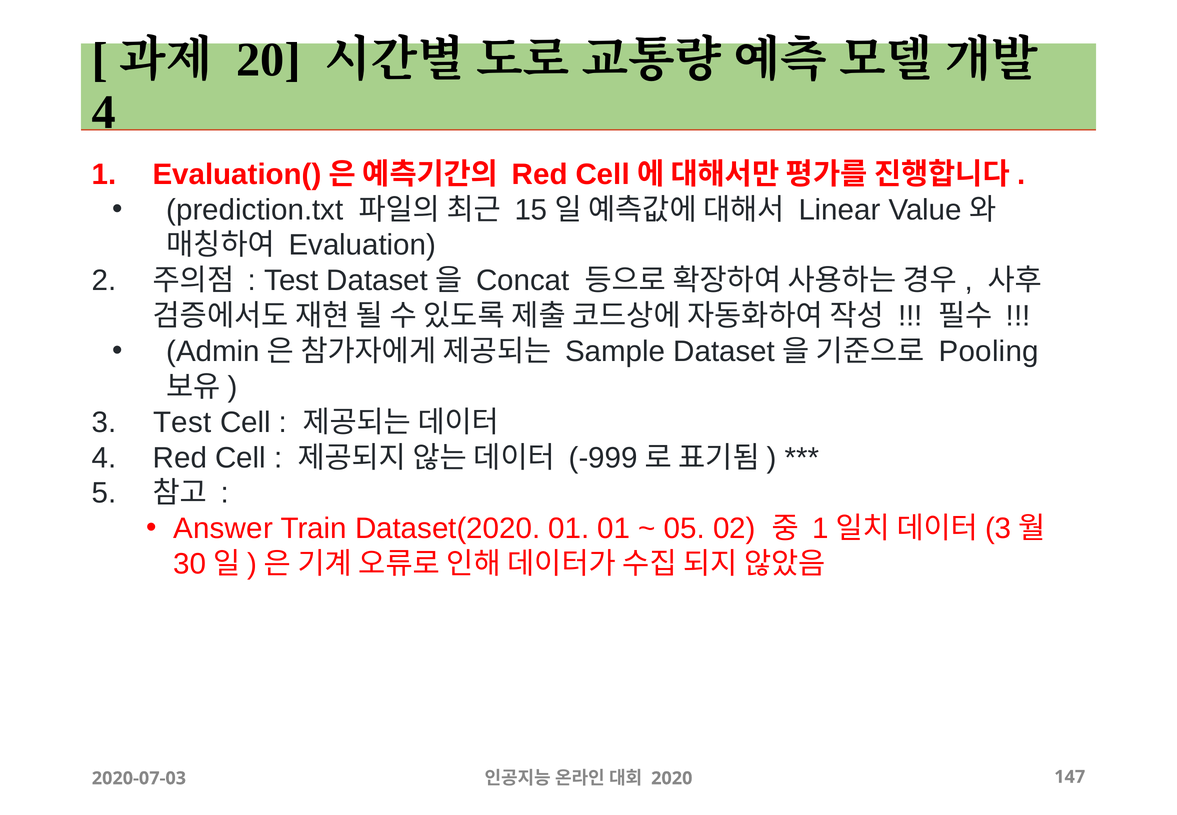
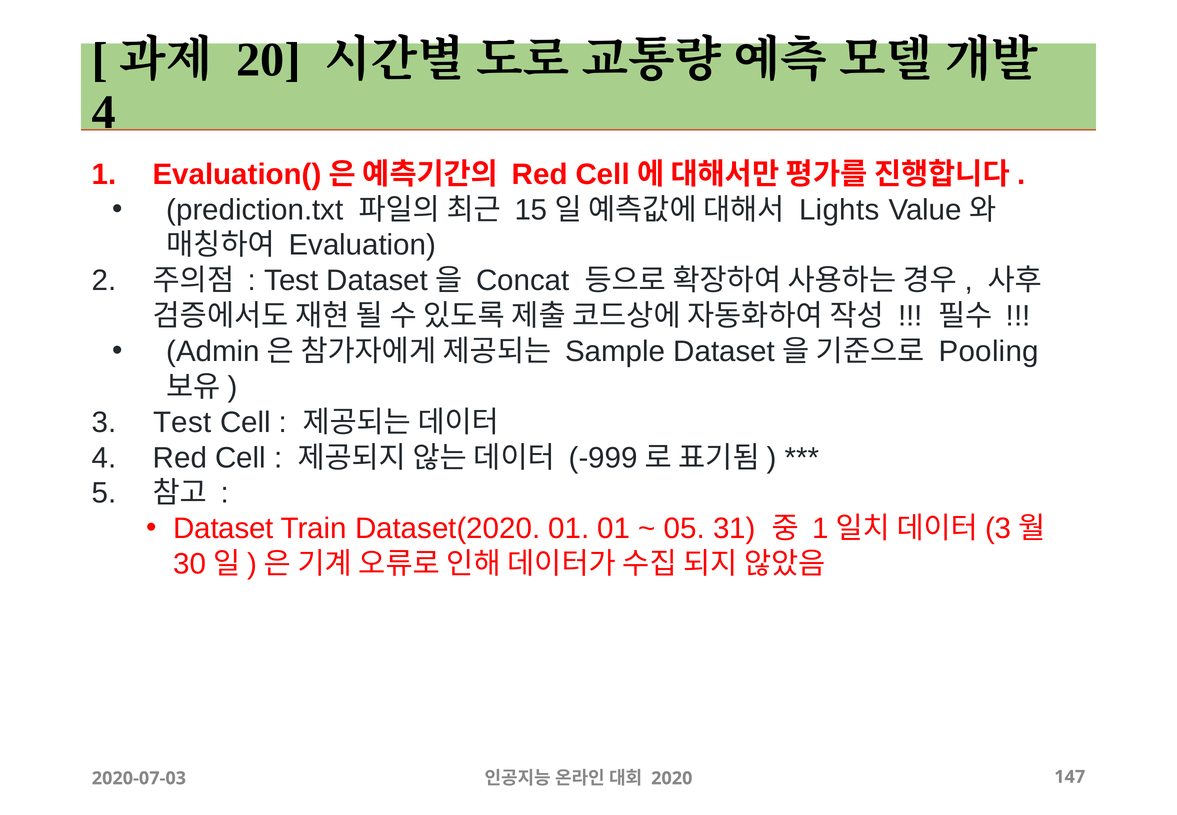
Linear: Linear -> Lights
Answer: Answer -> Dataset
02: 02 -> 31
